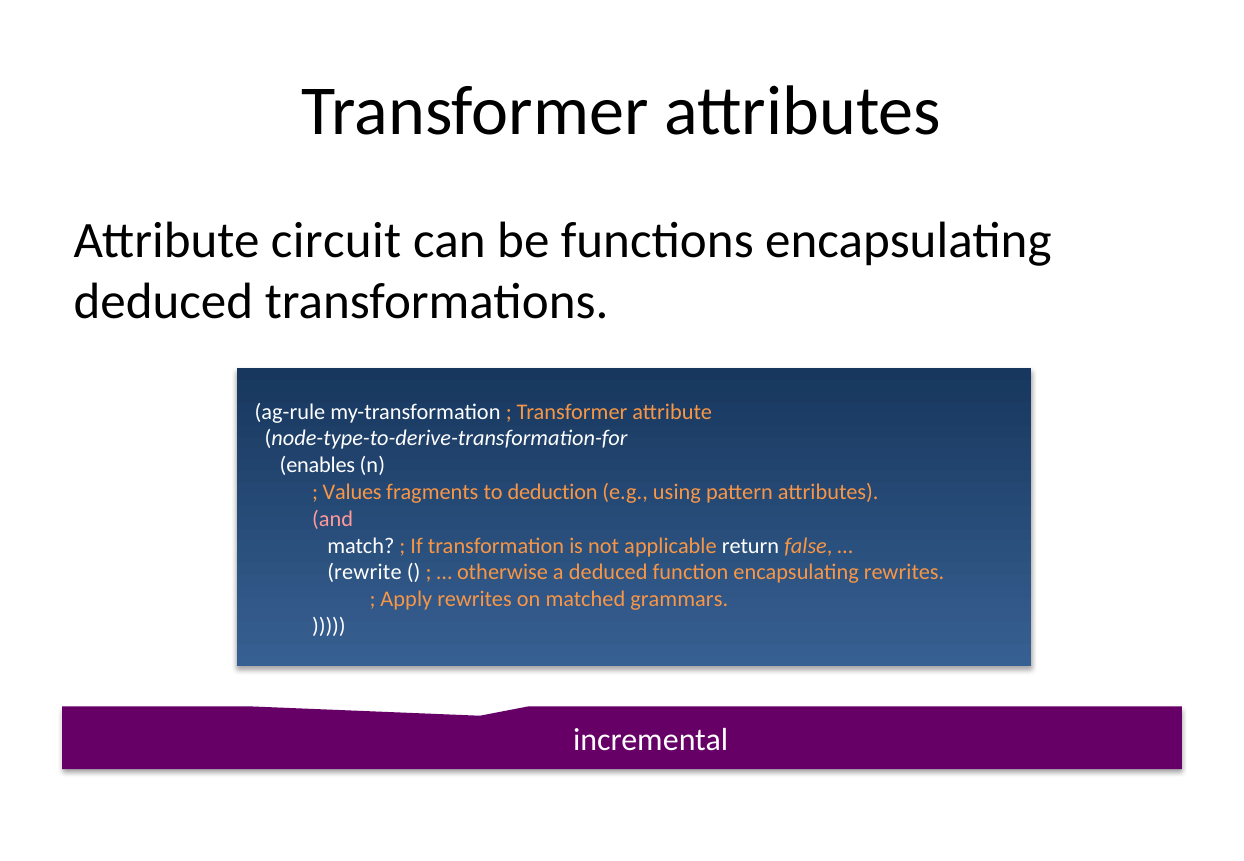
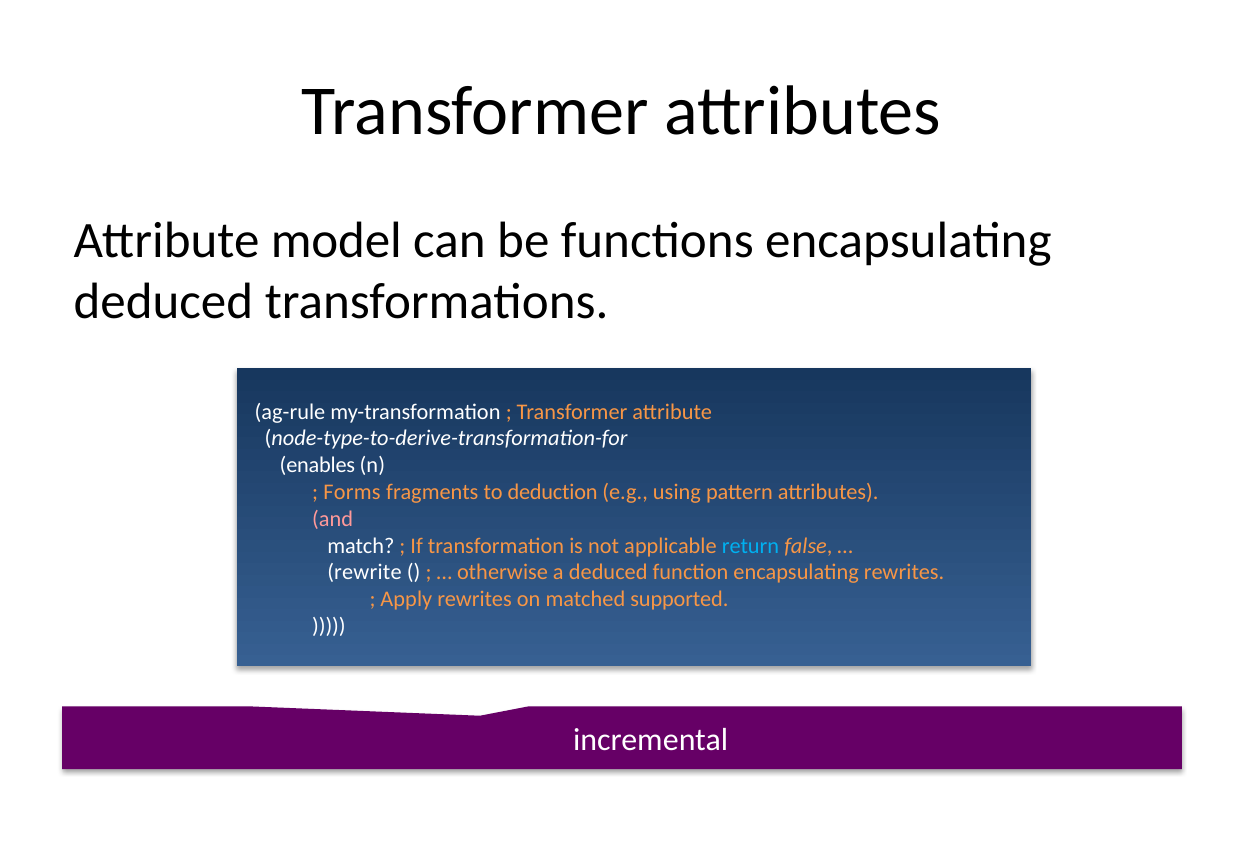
circuit: circuit -> model
Values: Values -> Forms
return colour: white -> light blue
grammars: grammars -> supported
